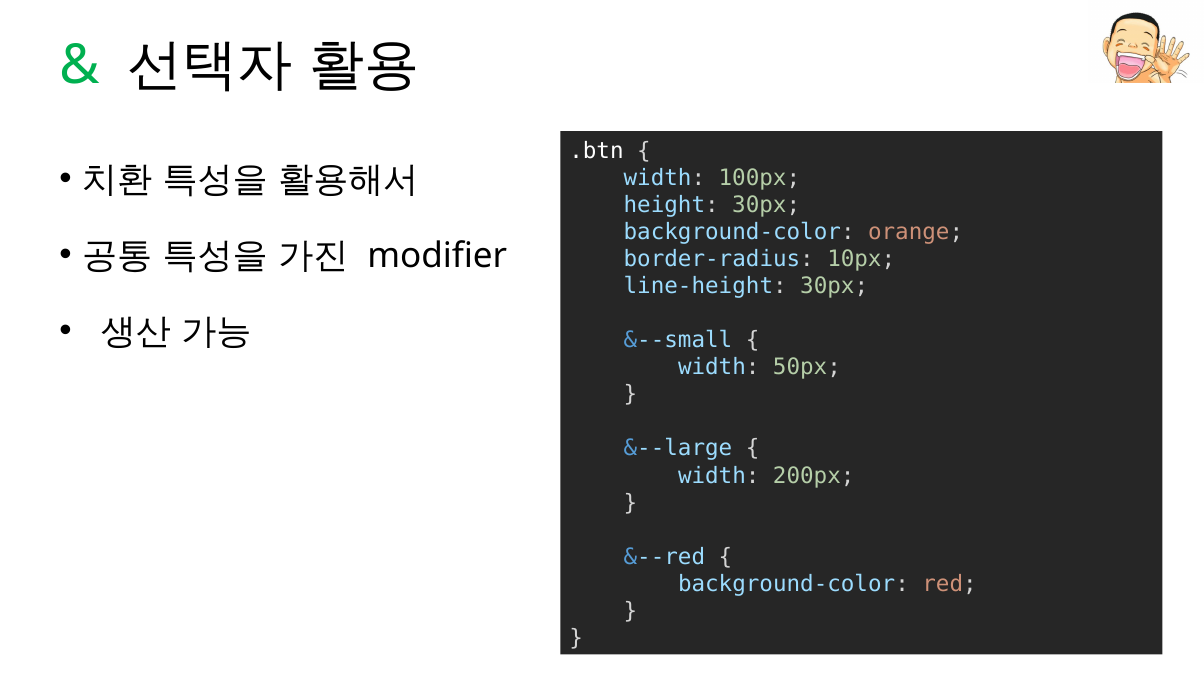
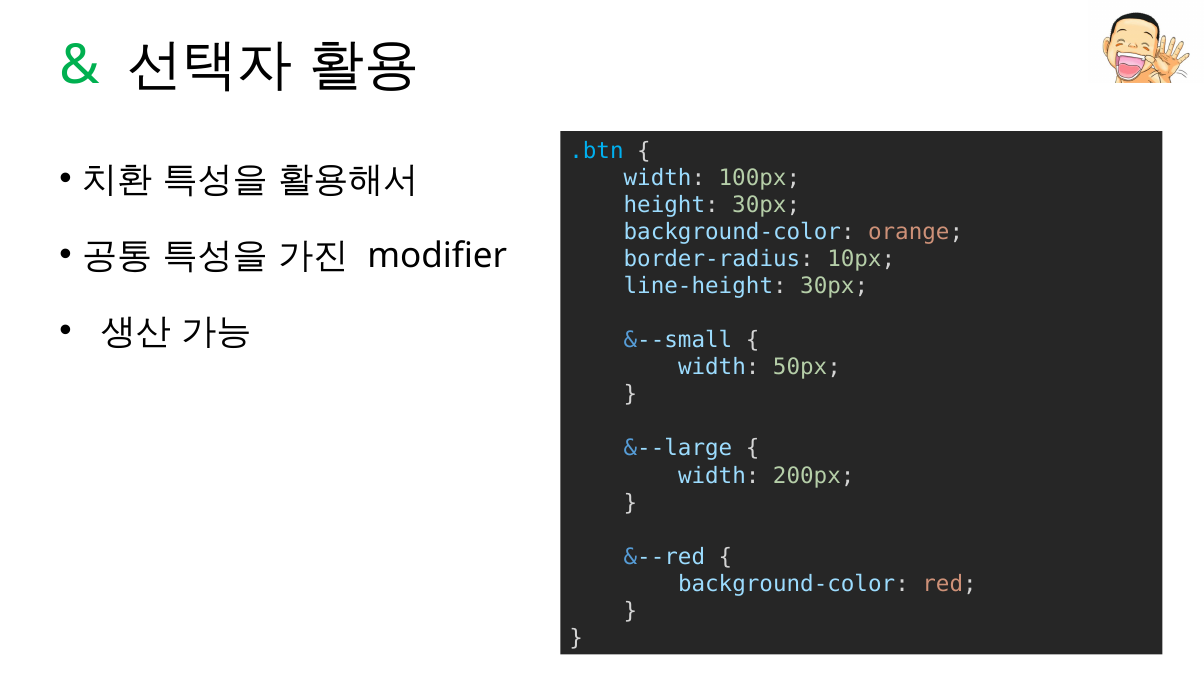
.btn colour: white -> light blue
